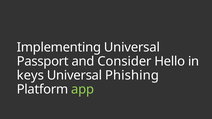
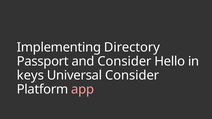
Implementing Universal: Universal -> Directory
Universal Phishing: Phishing -> Consider
app colour: light green -> pink
